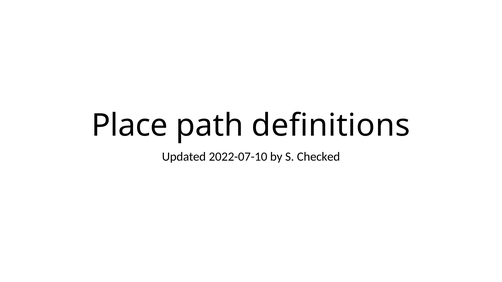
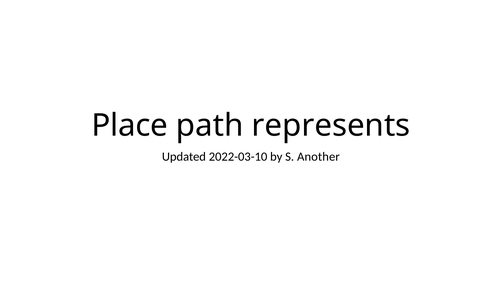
definitions: definitions -> represents
2022-07-10: 2022-07-10 -> 2022-03-10
Checked: Checked -> Another
